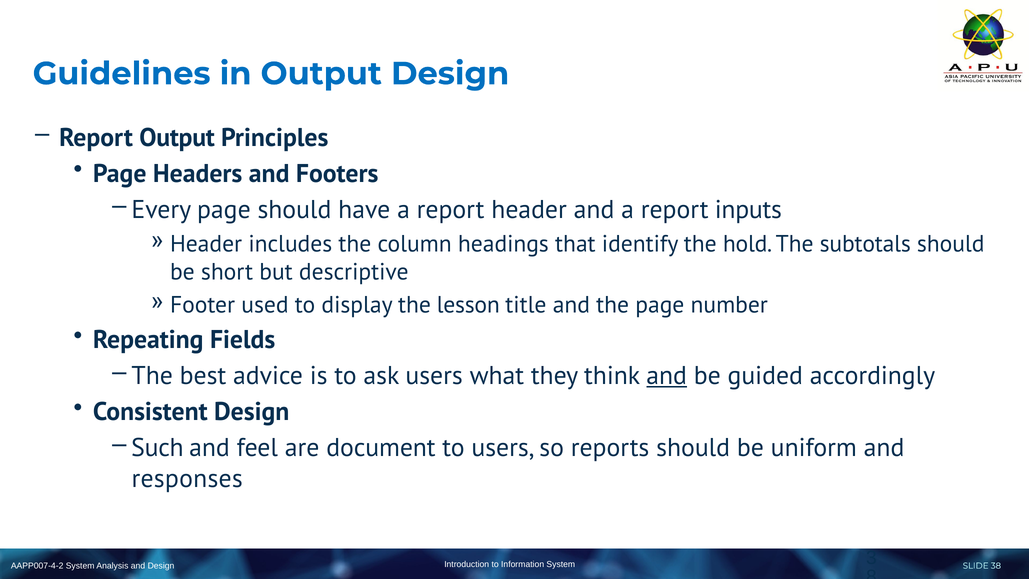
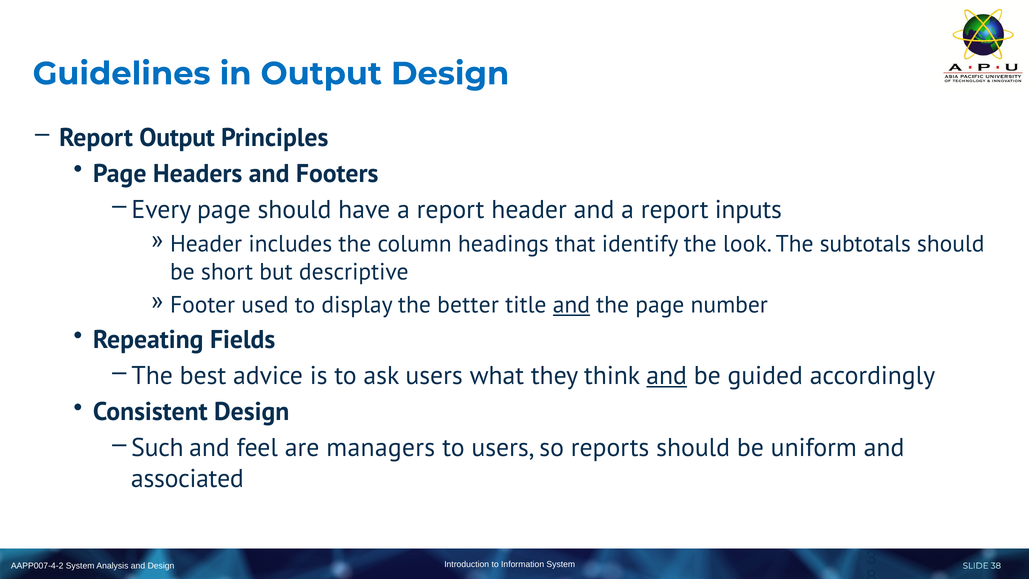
hold: hold -> look
lesson: lesson -> better
and at (571, 305) underline: none -> present
document: document -> managers
responses: responses -> associated
